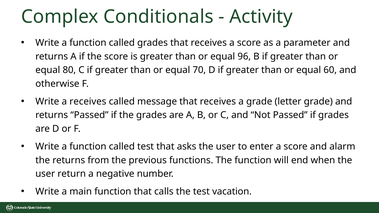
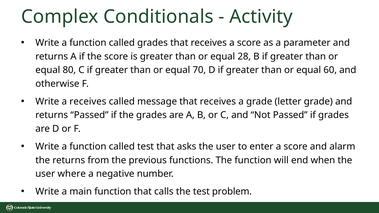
96: 96 -> 28
return: return -> where
vacation: vacation -> problem
